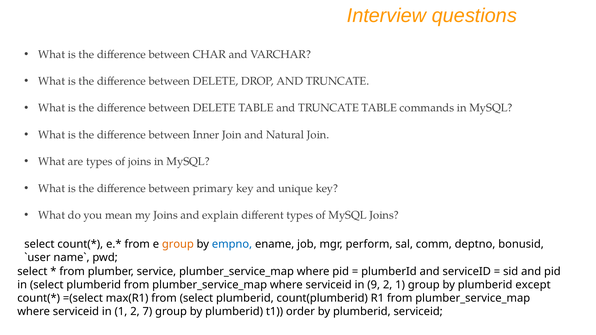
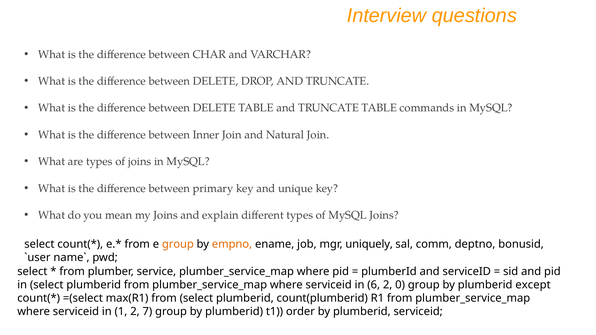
empno colour: blue -> orange
perform: perform -> uniquely
9: 9 -> 6
2 1: 1 -> 0
